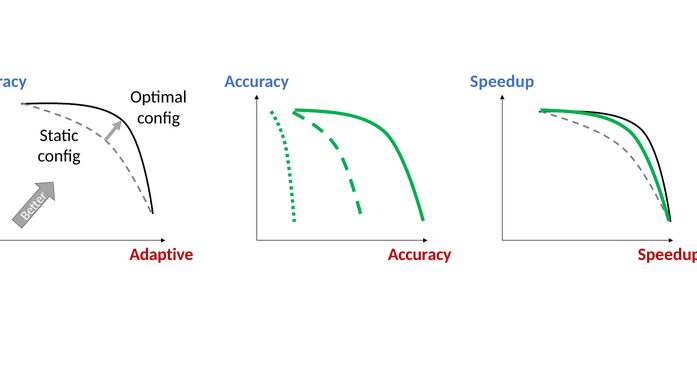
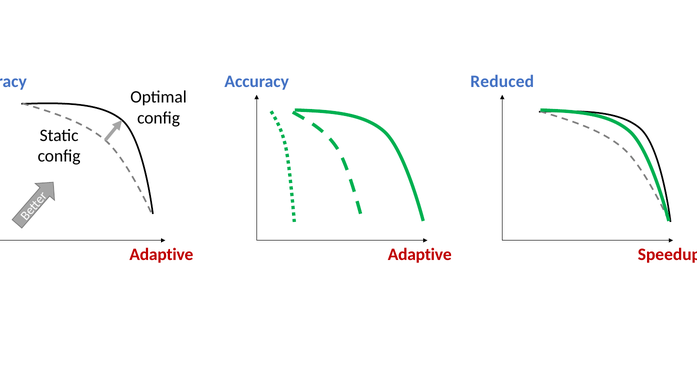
Speedup at (502, 82): Speedup -> Reduced
Accuracy at (420, 255): Accuracy -> Adaptive
